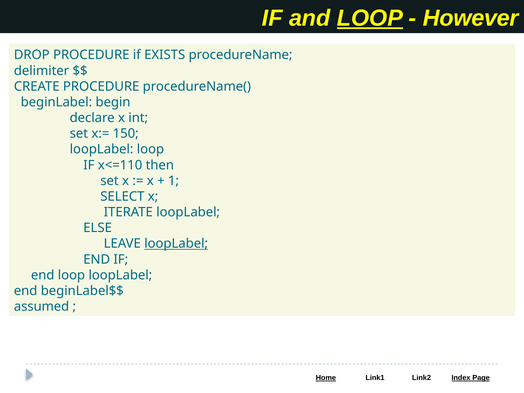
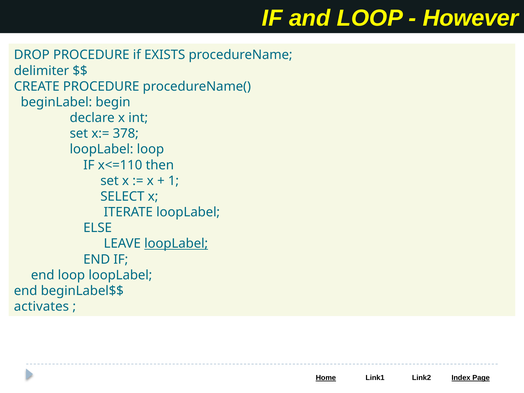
LOOP at (370, 18) underline: present -> none
150: 150 -> 378
assumed: assumed -> activates
